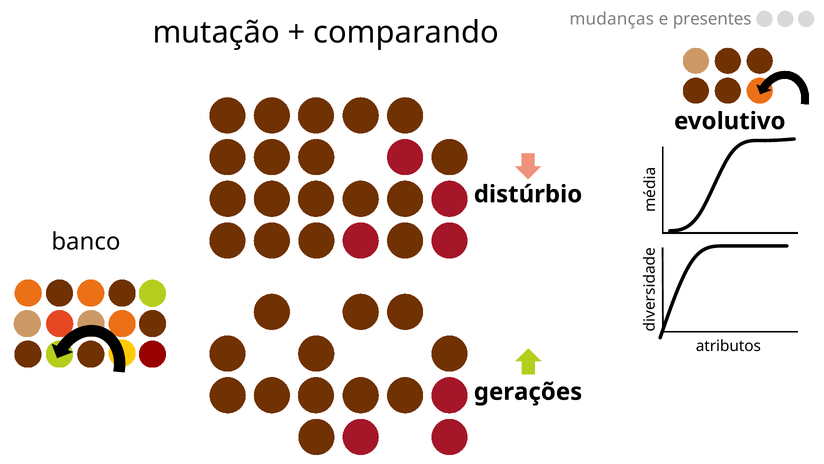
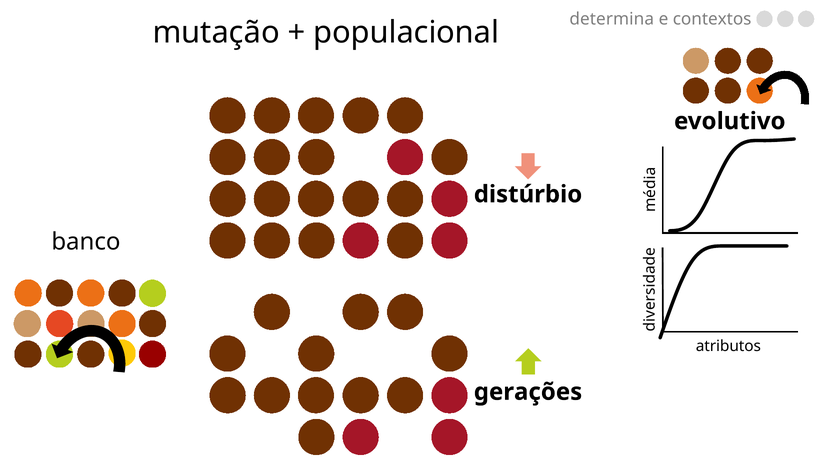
mudanças: mudanças -> determina
presentes: presentes -> contextos
comparando: comparando -> populacional
